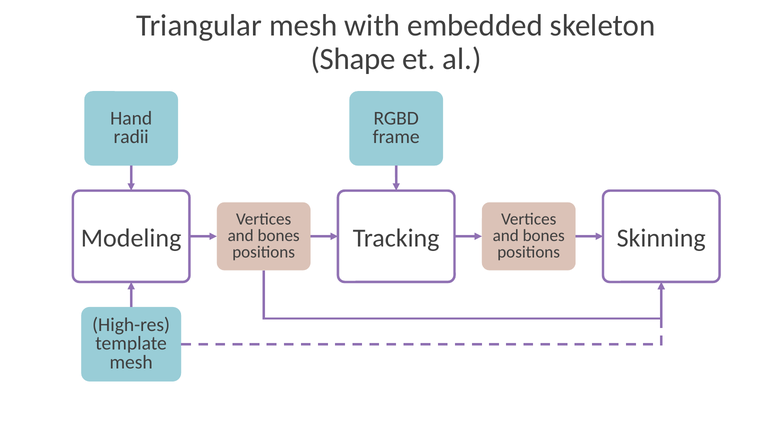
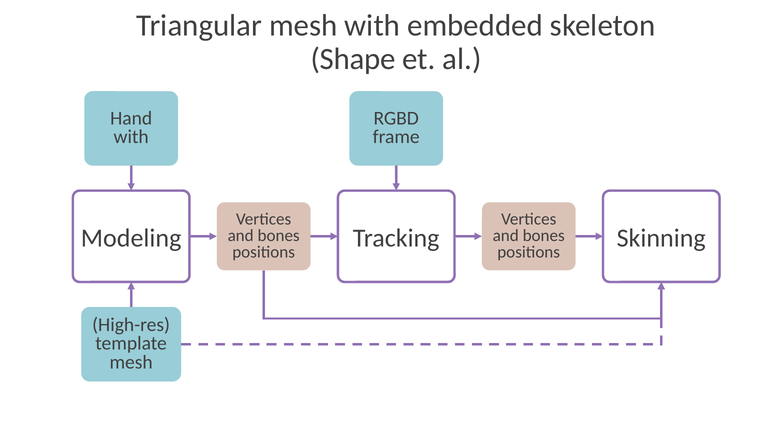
radii at (131, 137): radii -> with
